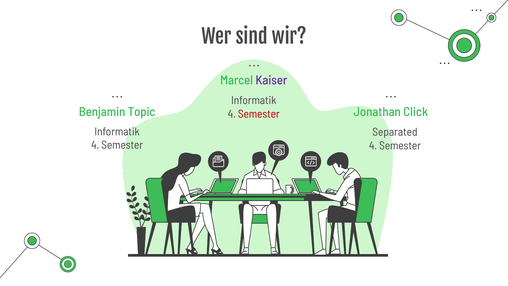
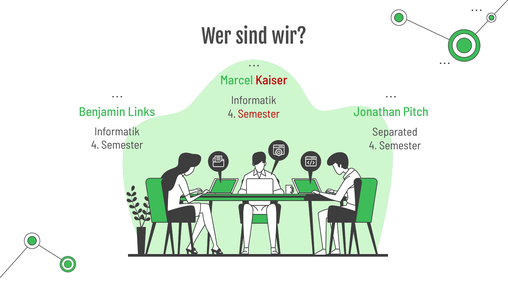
Kaiser colour: purple -> red
Topic: Topic -> Links
Click: Click -> Pitch
